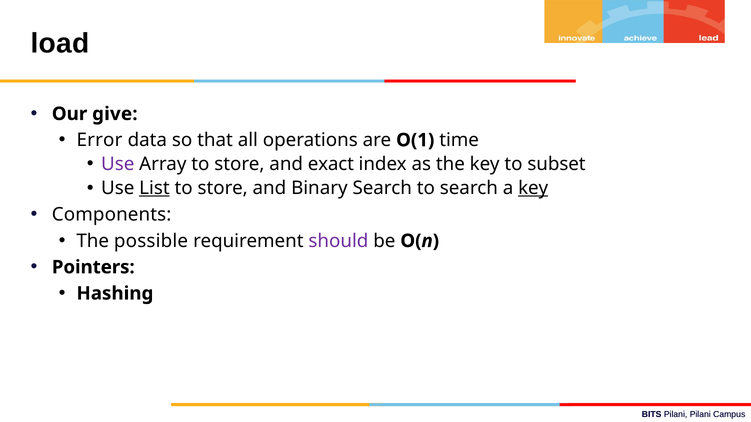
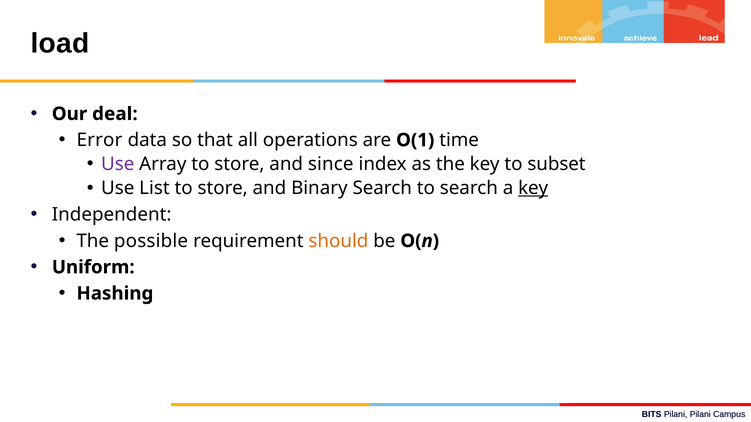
give: give -> deal
exact: exact -> since
List underline: present -> none
Components: Components -> Independent
should colour: purple -> orange
Pointers: Pointers -> Uniform
